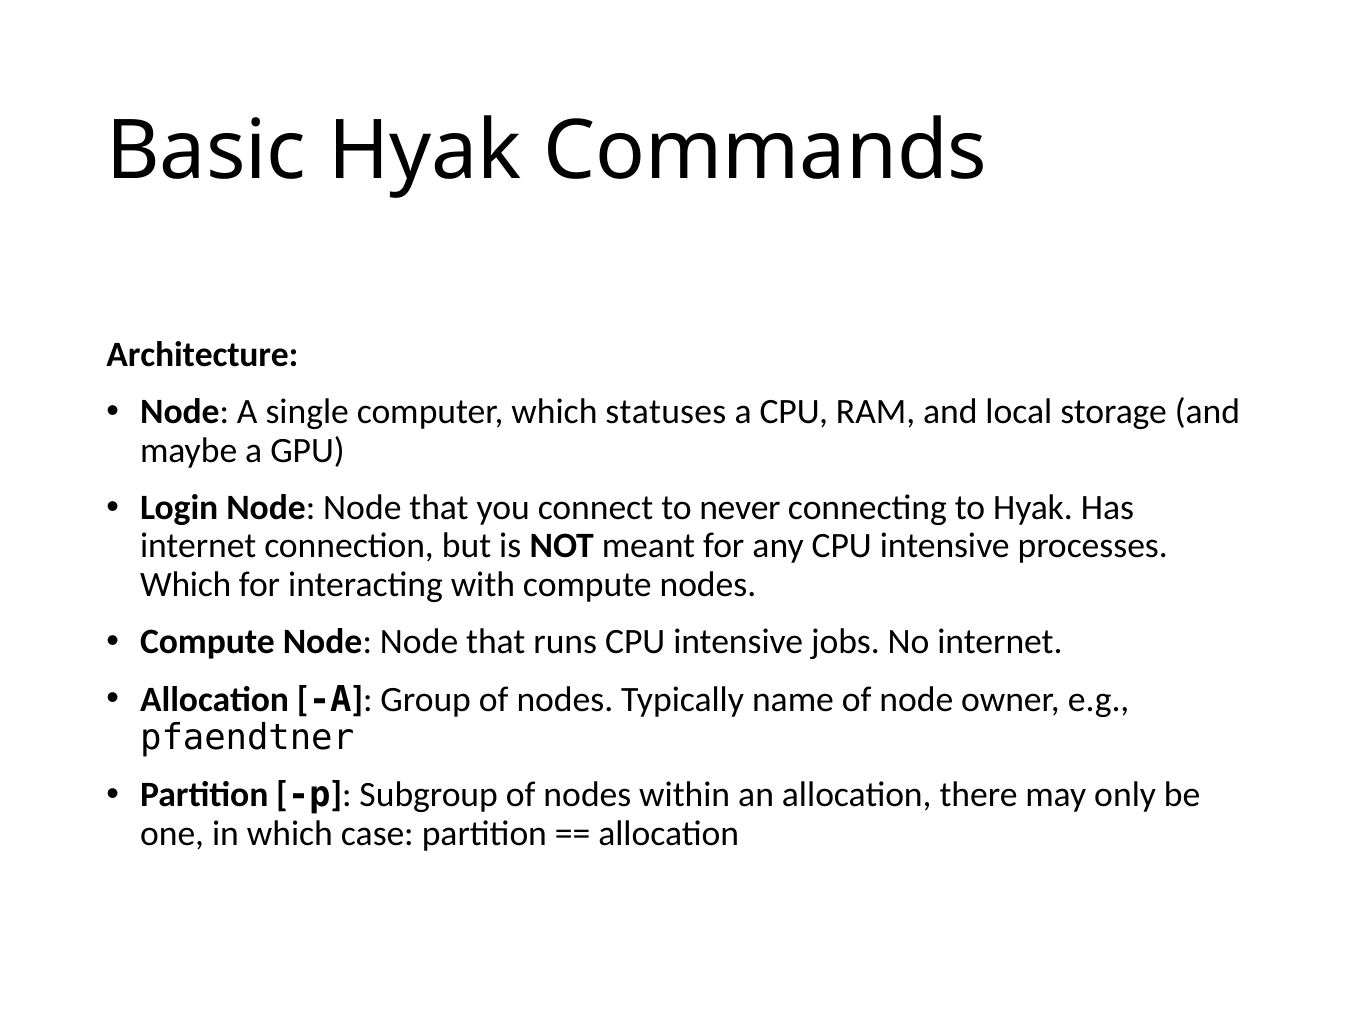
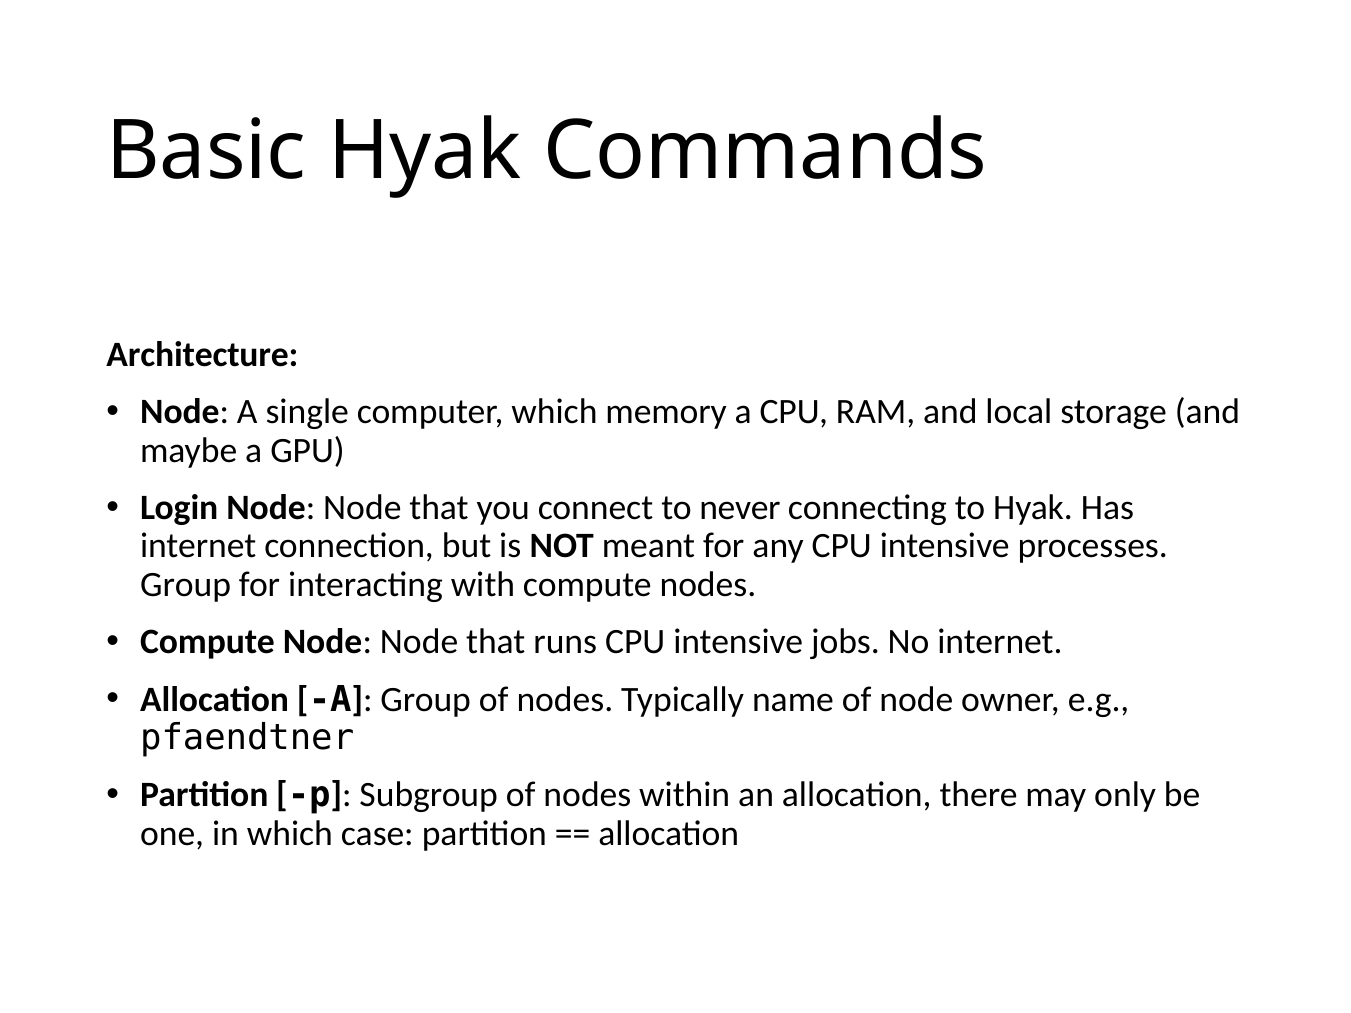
statuses: statuses -> memory
Which at (186, 585): Which -> Group
